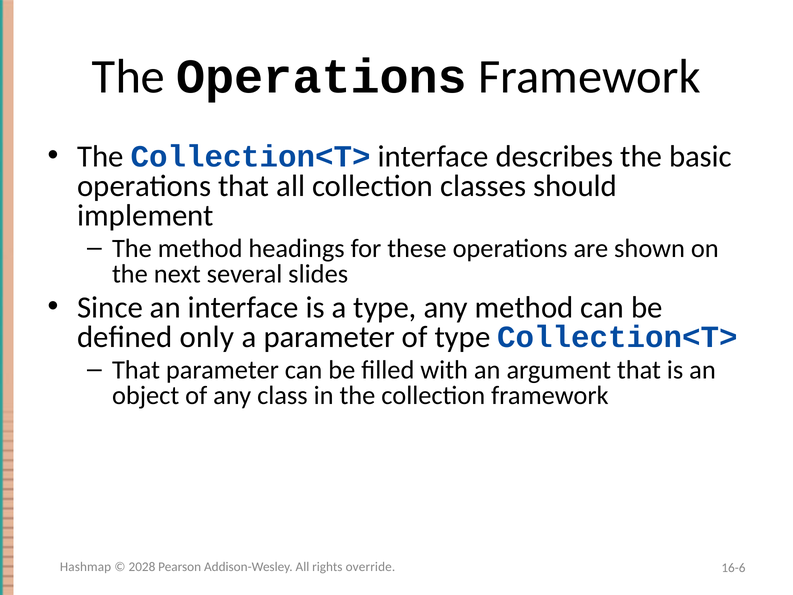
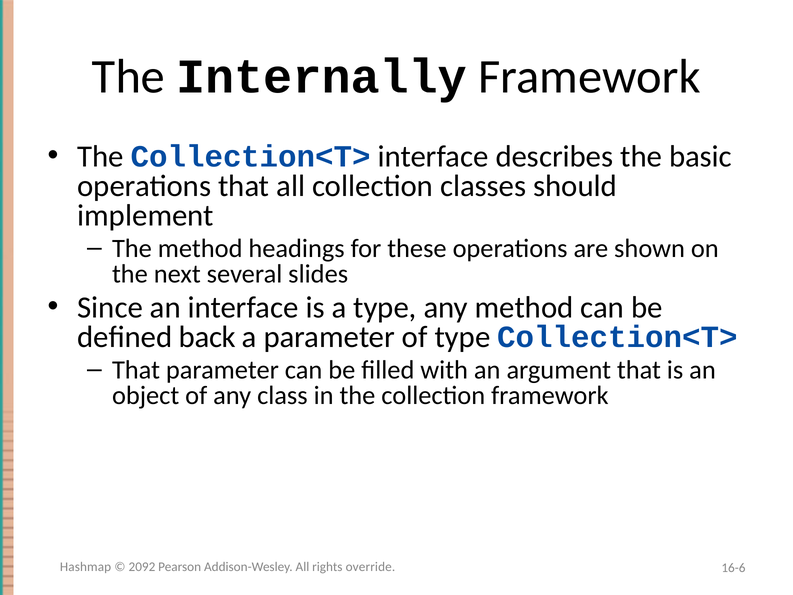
The Operations: Operations -> Internally
only: only -> back
2028: 2028 -> 2092
